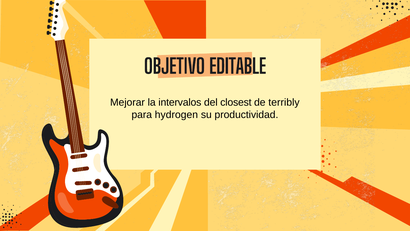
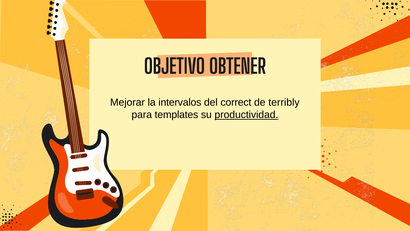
EDITABLE: EDITABLE -> OBTENER
closest: closest -> correct
hydrogen: hydrogen -> templates
productividad underline: none -> present
